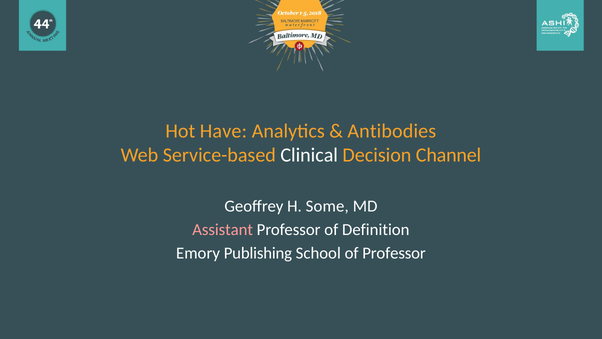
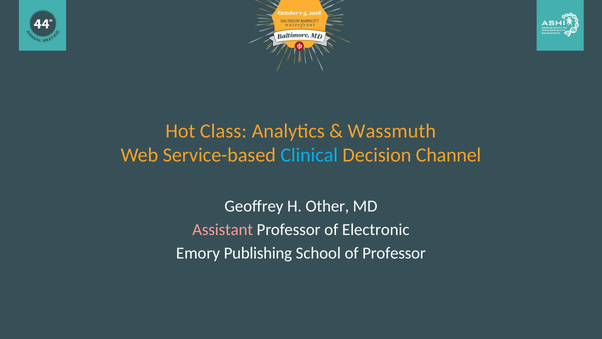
Have: Have -> Class
Antibodies: Antibodies -> Wassmuth
Clinical colour: white -> light blue
Some: Some -> Other
Definition: Definition -> Electronic
